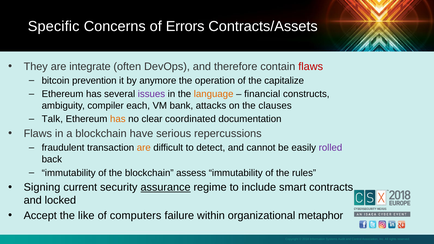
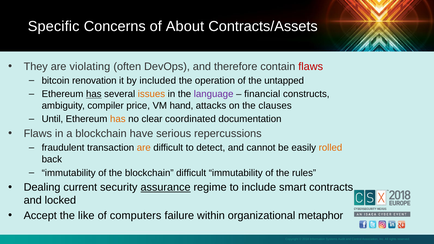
Errors: Errors -> About
integrate: integrate -> violating
prevention: prevention -> renovation
anymore: anymore -> included
capitalize: capitalize -> untapped
has at (94, 94) underline: none -> present
issues colour: purple -> orange
language colour: orange -> purple
each: each -> price
bank: bank -> hand
Talk: Talk -> Until
rolled colour: purple -> orange
blockchain assess: assess -> difficult
Signing: Signing -> Dealing
